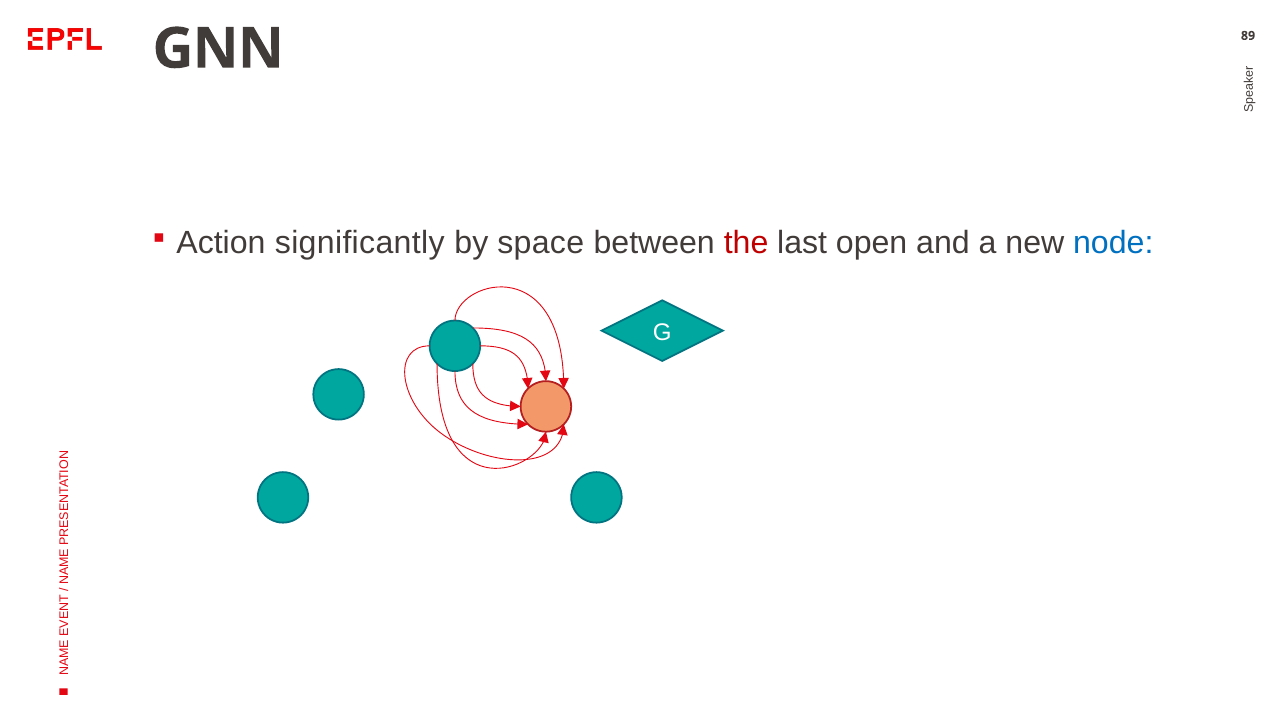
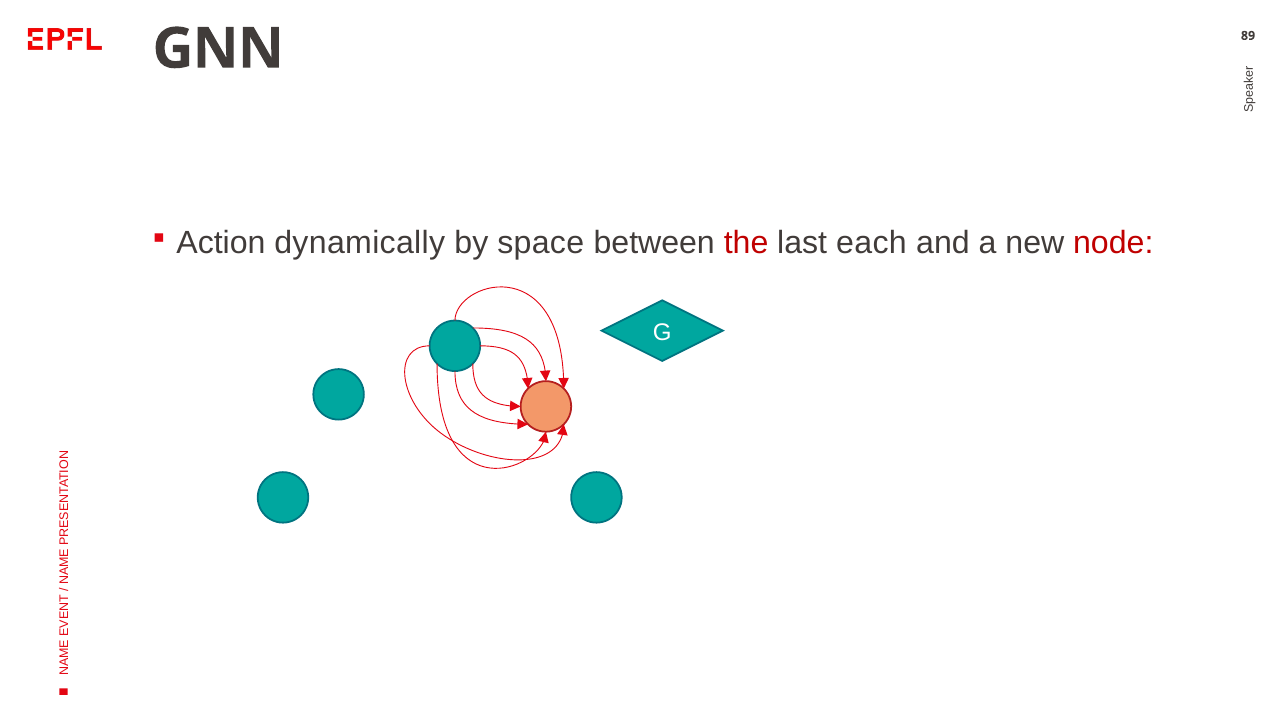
significantly: significantly -> dynamically
open: open -> each
node colour: blue -> red
